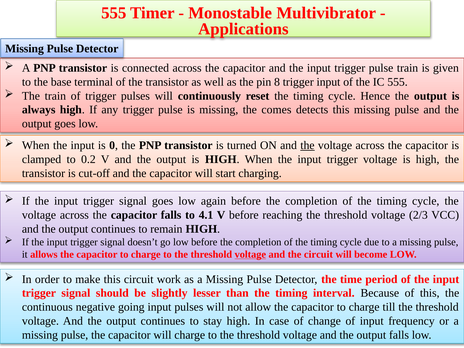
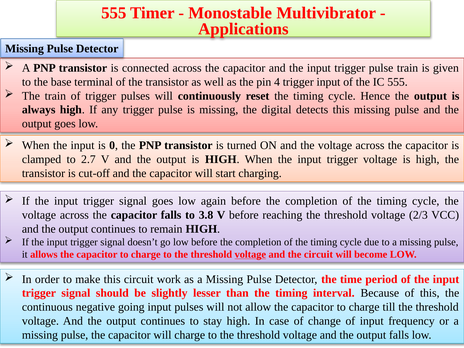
8: 8 -> 4
comes: comes -> digital
the at (307, 145) underline: present -> none
0.2: 0.2 -> 2.7
4.1: 4.1 -> 3.8
